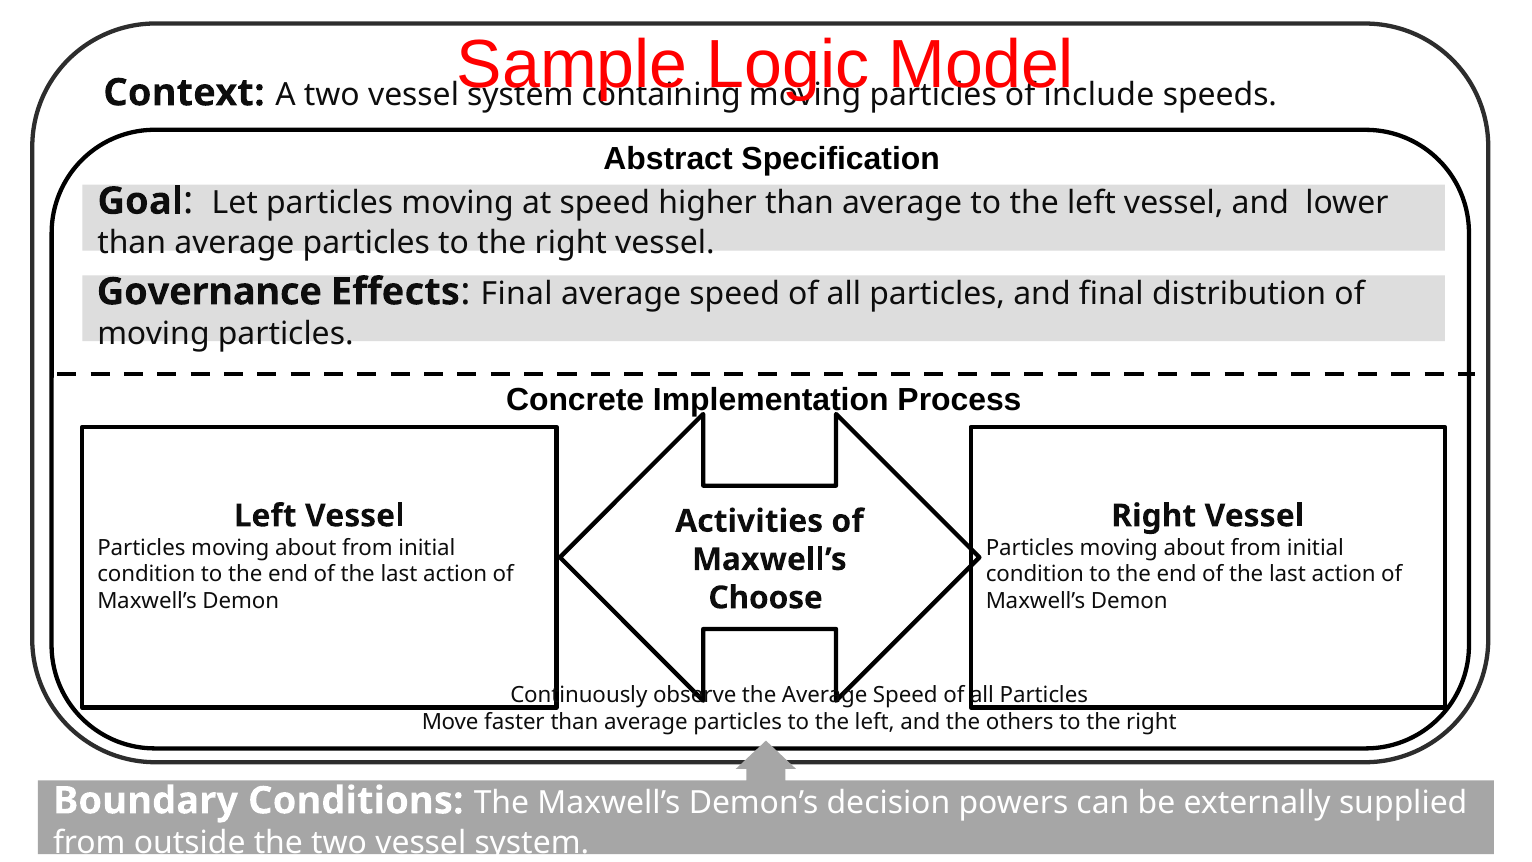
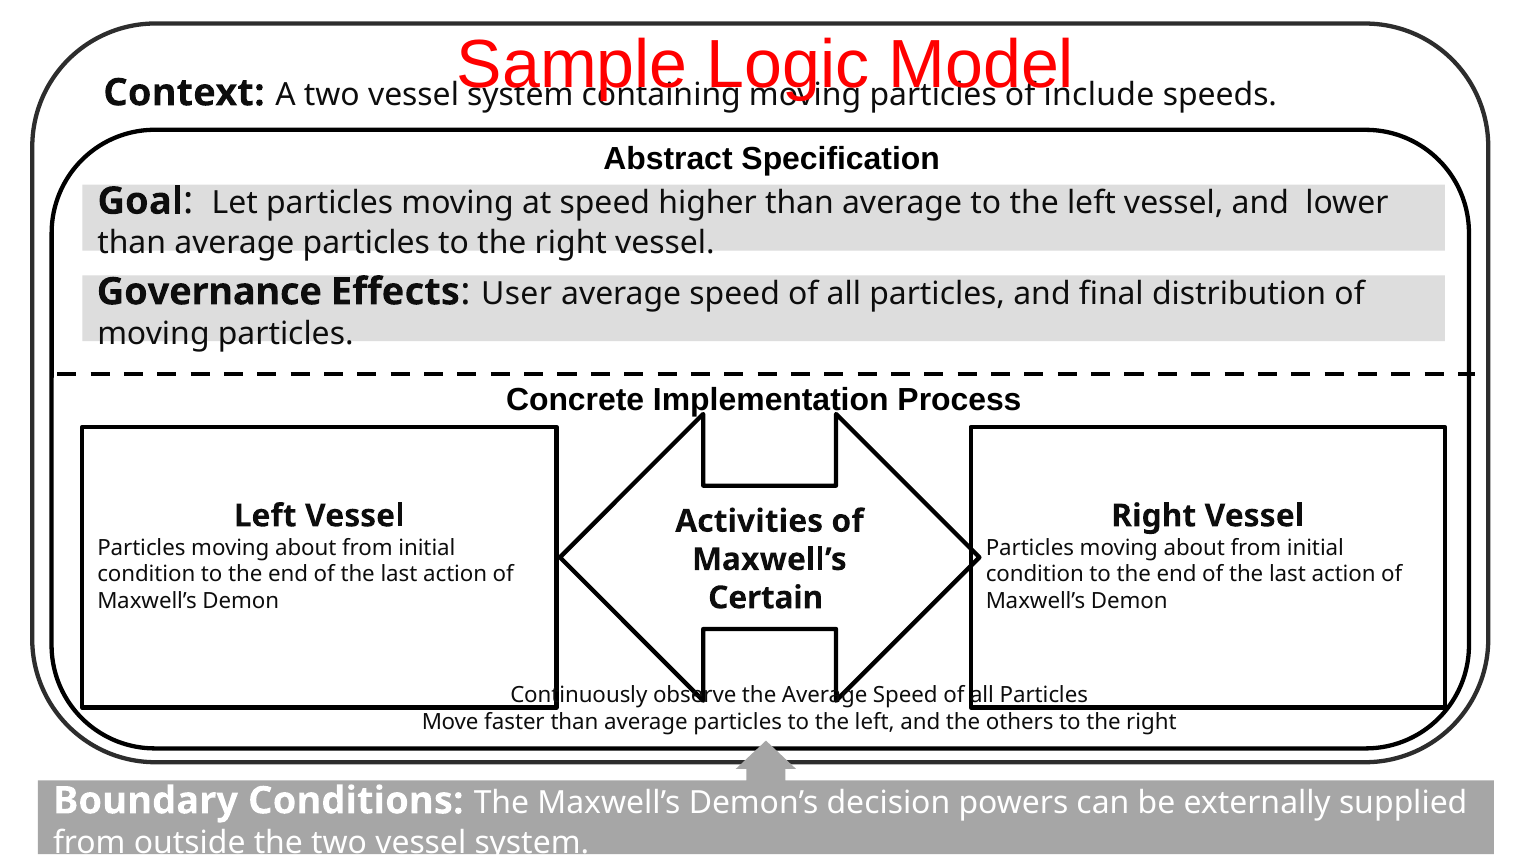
Final at (517, 294): Final -> User
Choose: Choose -> Certain
